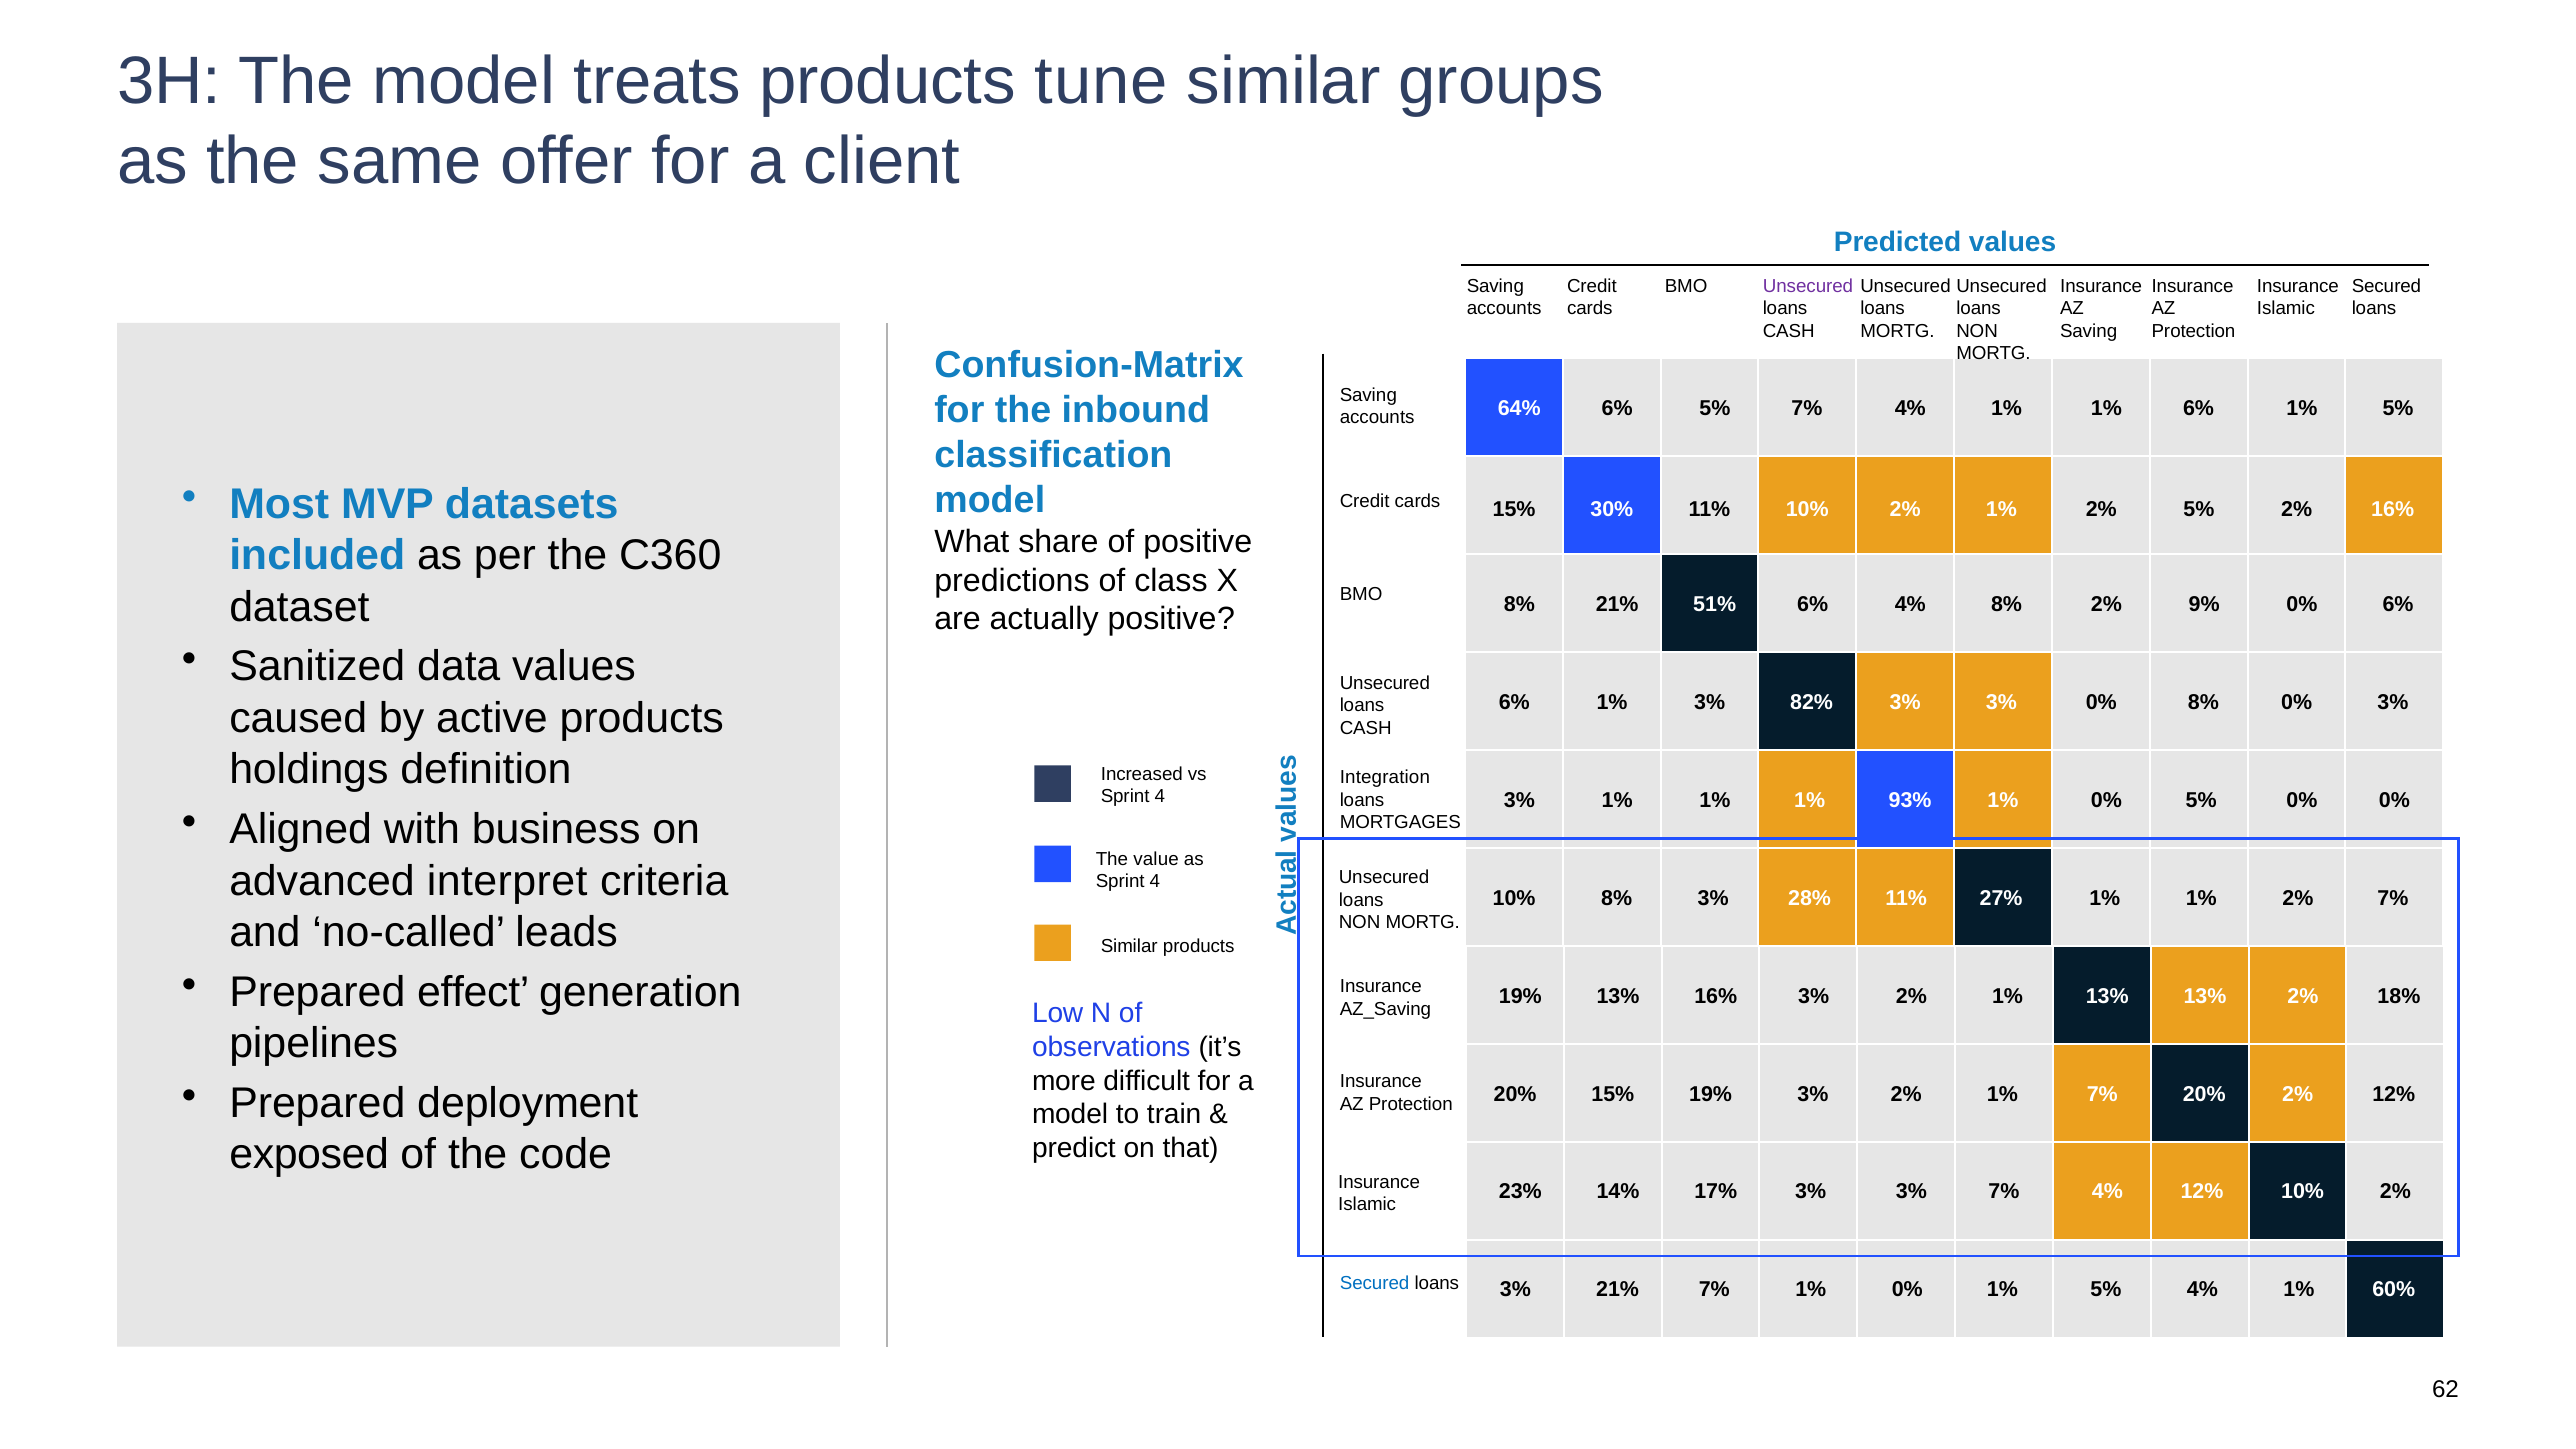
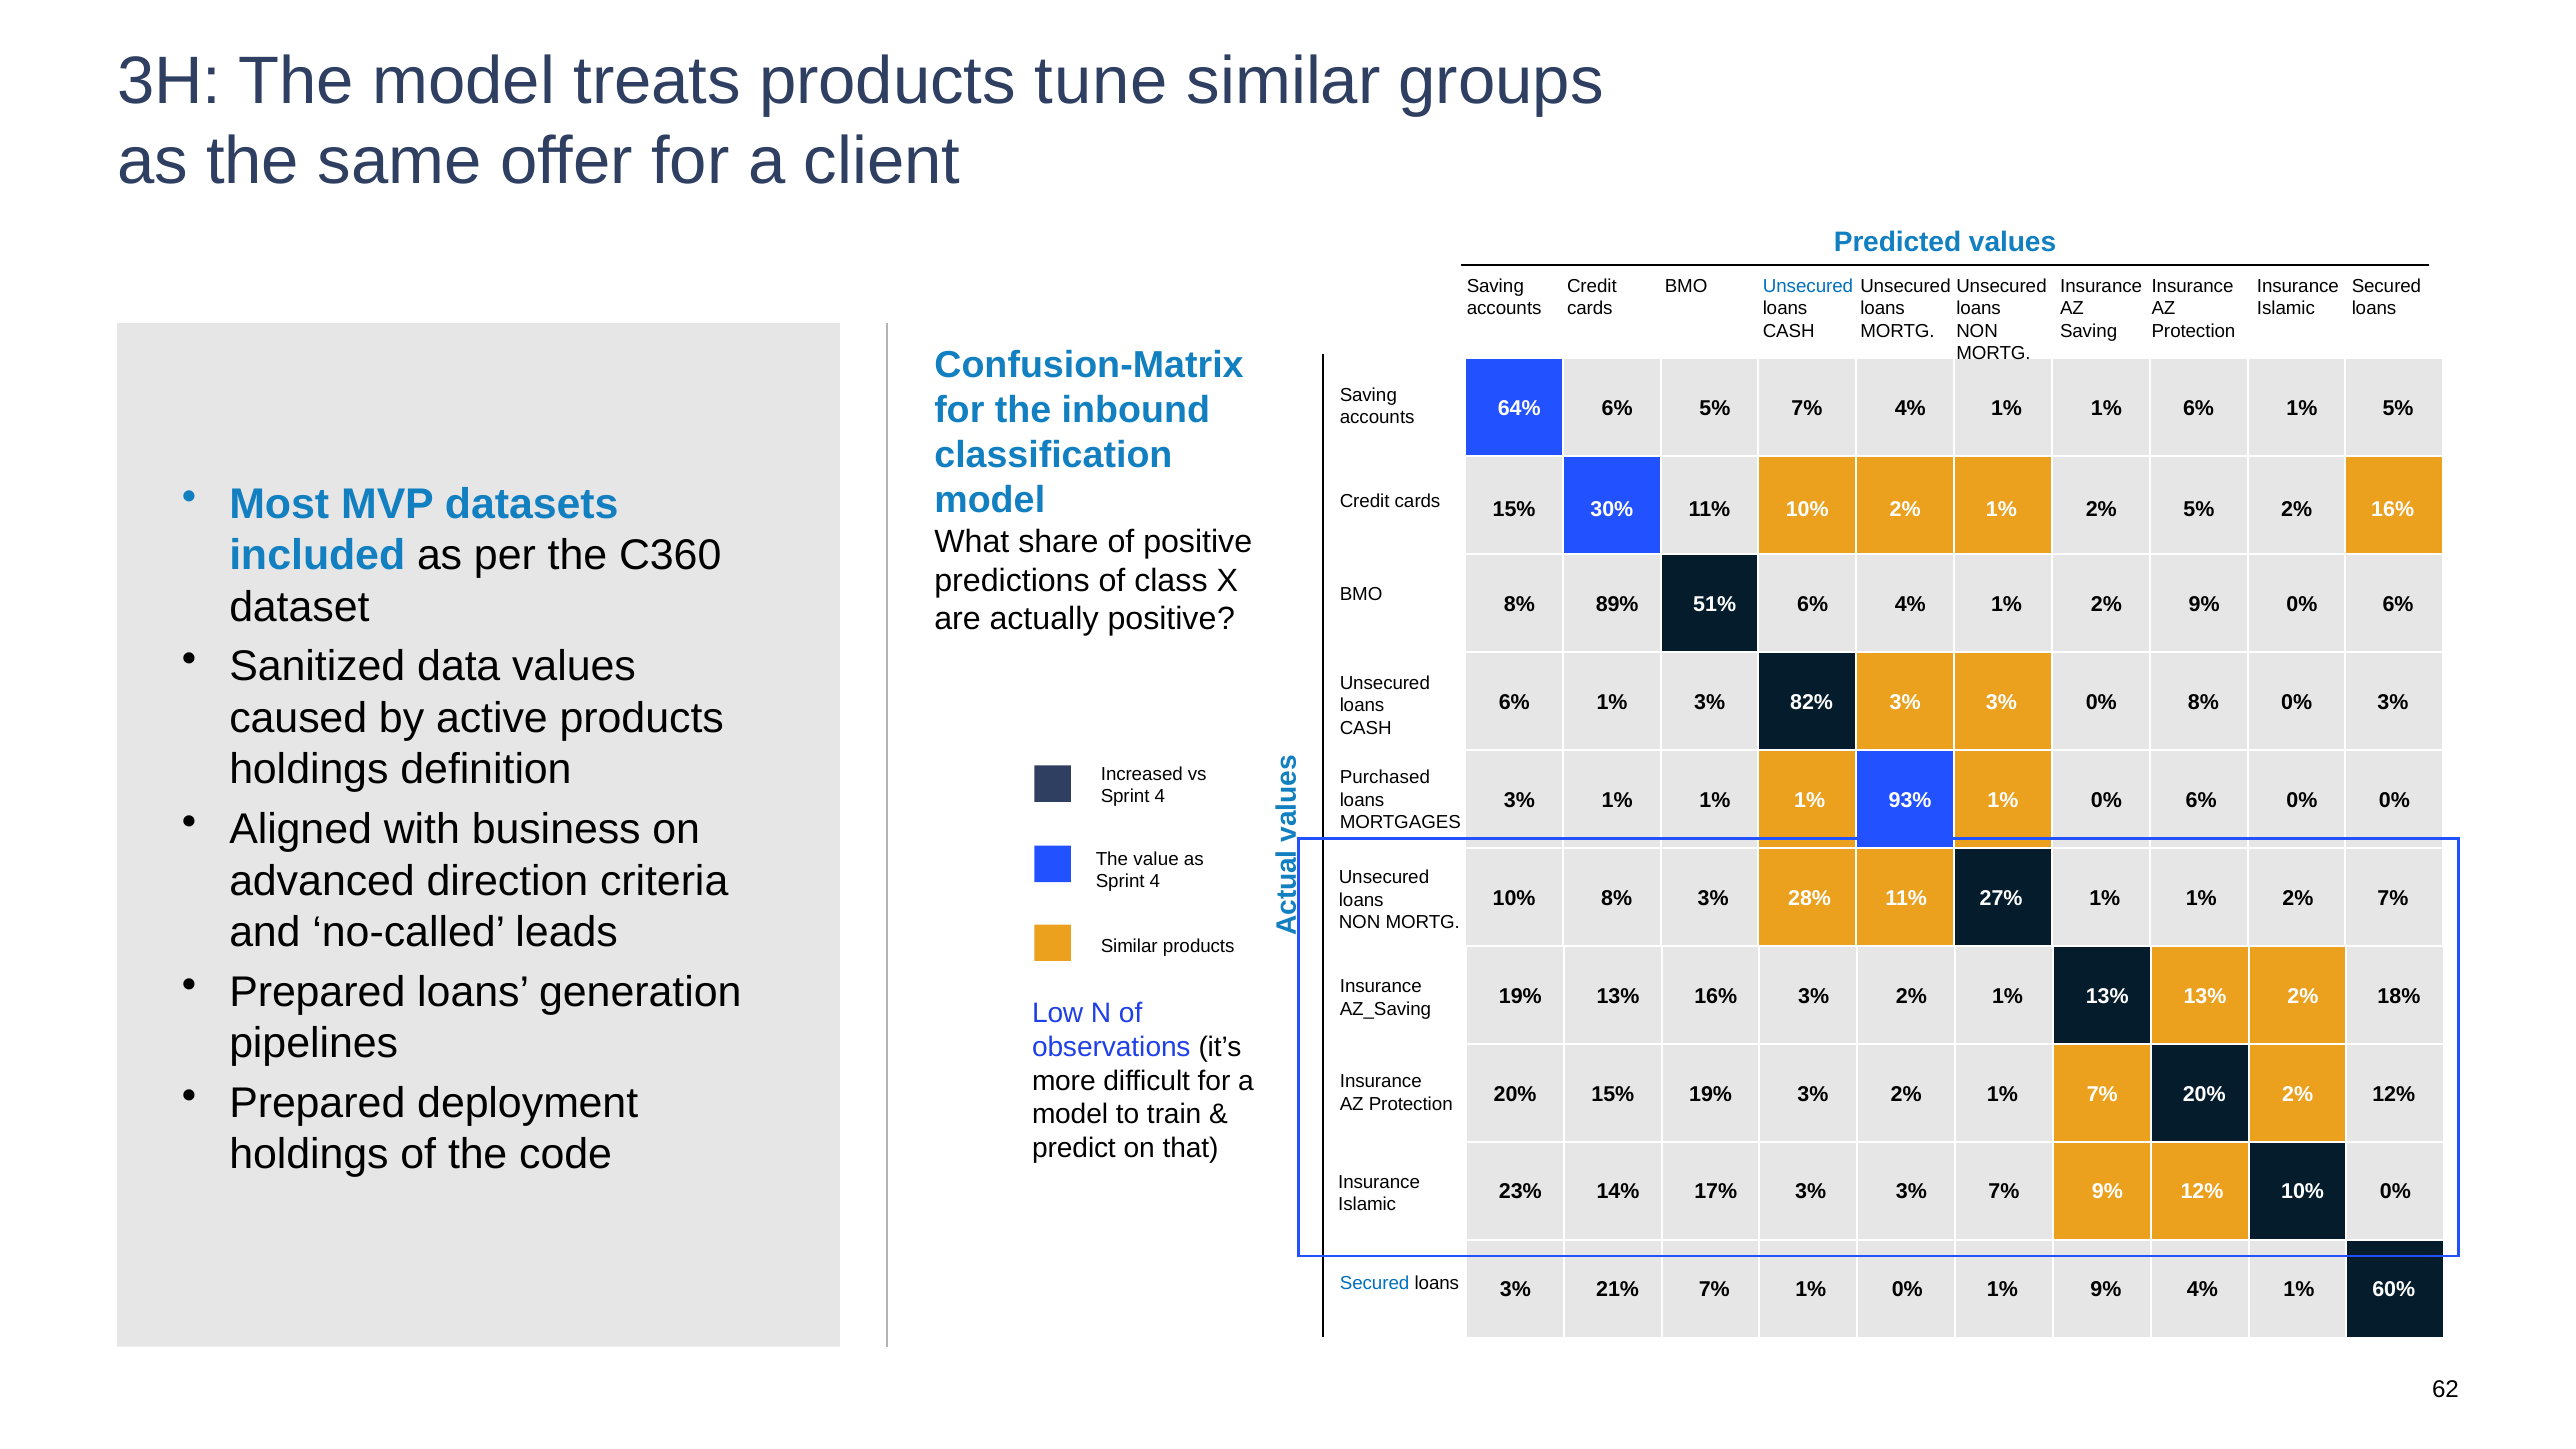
Unsecured at (1808, 286) colour: purple -> blue
21% at (1617, 604): 21% -> 89%
8% at (2007, 604): 8% -> 1%
Integration: Integration -> Purchased
5% at (2201, 800): 5% -> 6%
interpret: interpret -> direction
Prepared effect: effect -> loans
exposed at (309, 1154): exposed -> holdings
4% at (2107, 1192): 4% -> 9%
2% at (2395, 1192): 2% -> 0%
5% at (2106, 1290): 5% -> 9%
